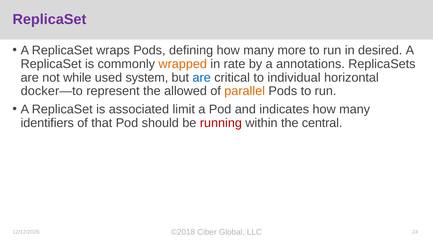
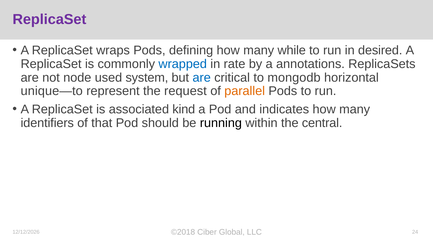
more: more -> while
wrapped colour: orange -> blue
while: while -> node
individual: individual -> mongodb
docker—to: docker—to -> unique—to
allowed: allowed -> request
limit: limit -> kind
running colour: red -> black
